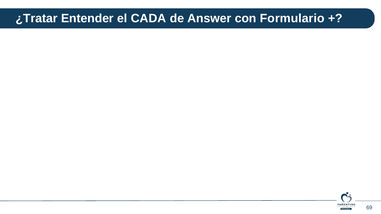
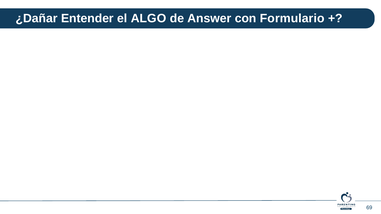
¿Tratar: ¿Tratar -> ¿Dañar
CADA: CADA -> ALGO
